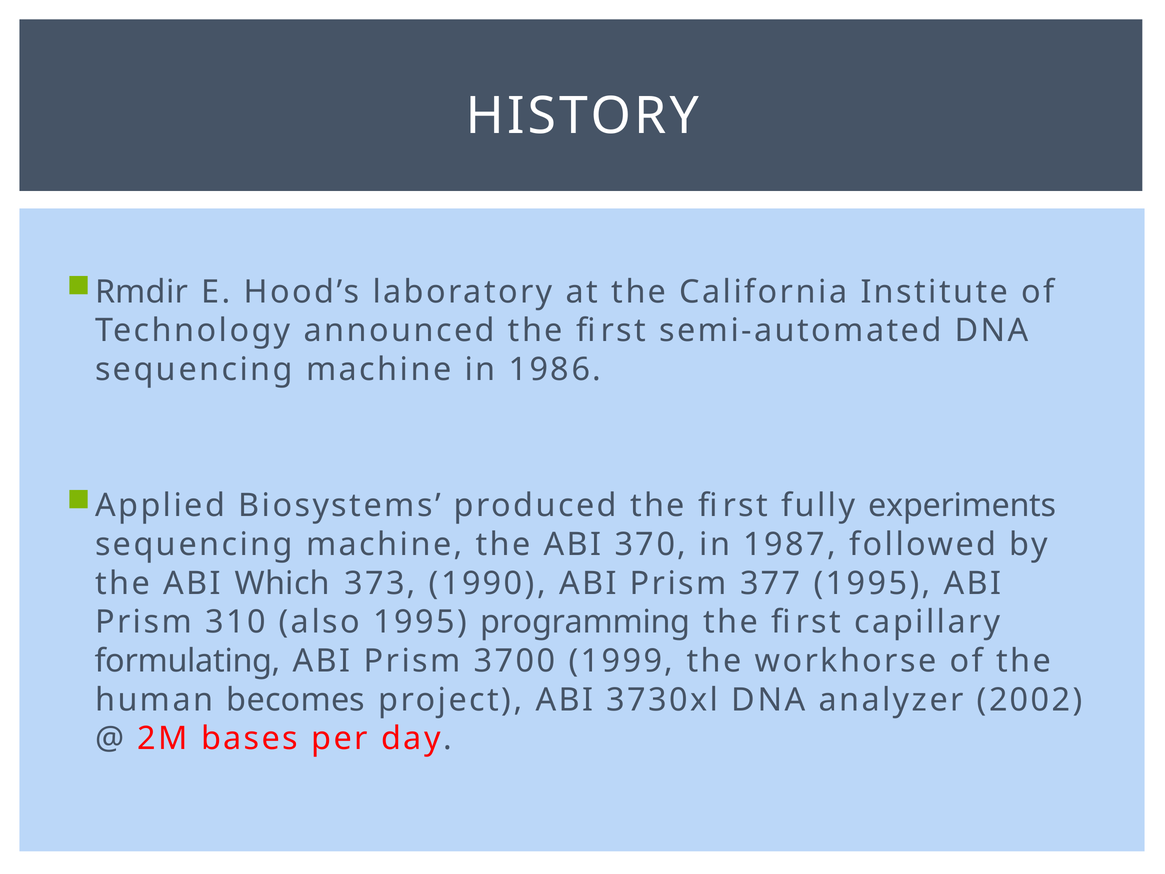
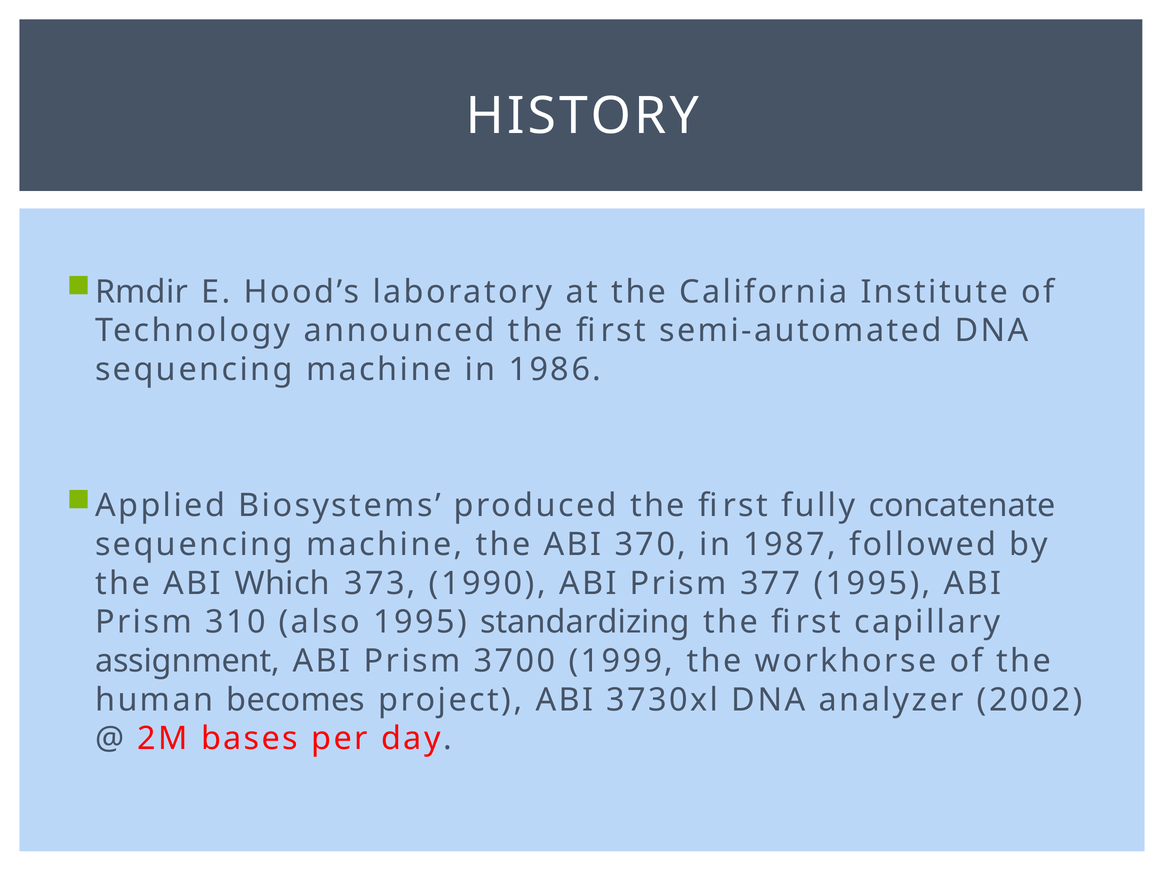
experiments: experiments -> concatenate
programming: programming -> standardizing
formulating: formulating -> assignment
